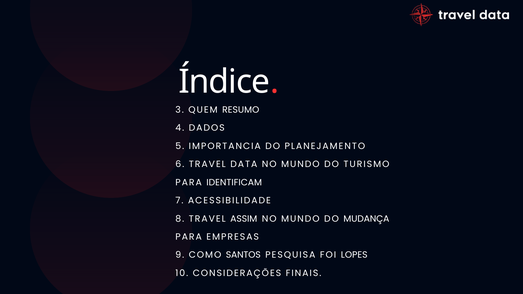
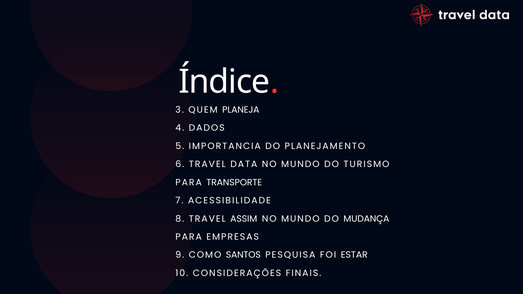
RESUMO: RESUMO -> PLANEJA
IDENTIFICAM: IDENTIFICAM -> TRANSPORTE
LOPES: LOPES -> ESTAR
